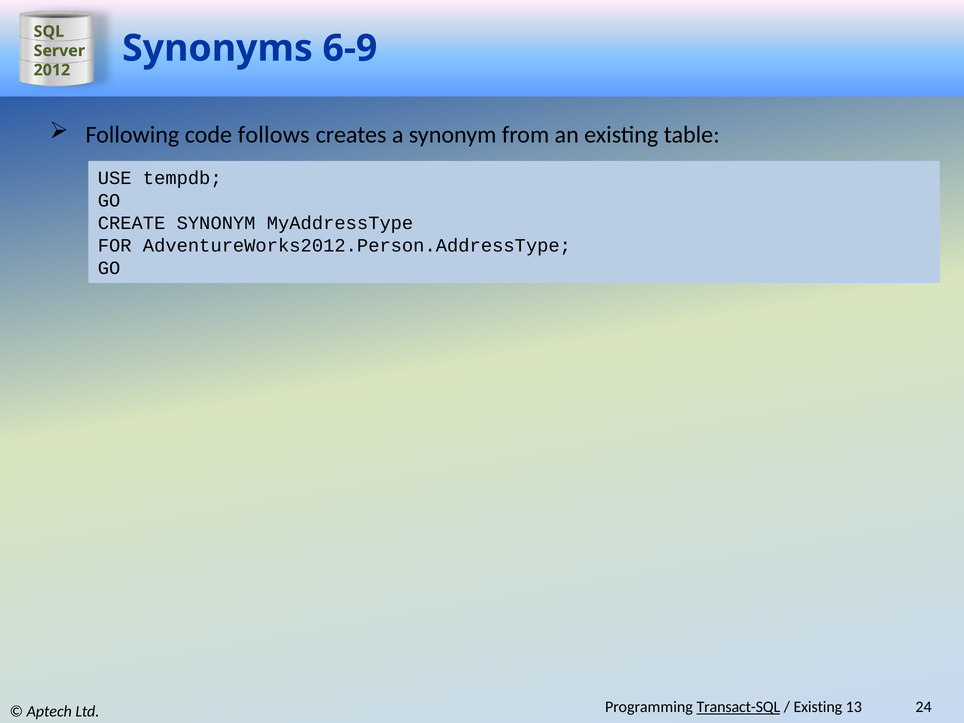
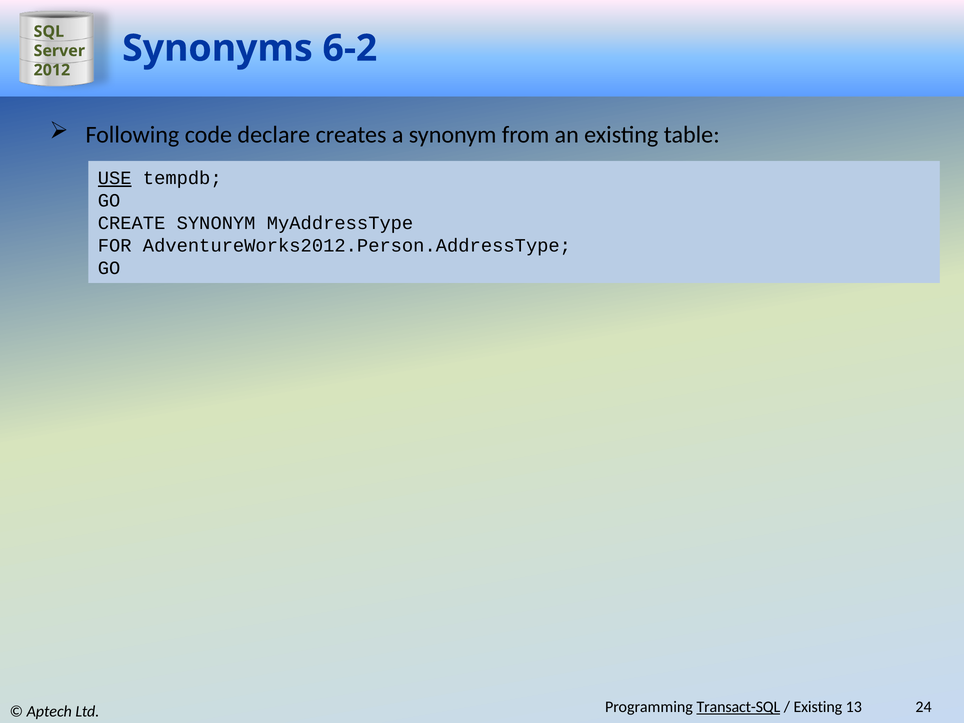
6-9: 6-9 -> 6-2
follows: follows -> declare
USE underline: none -> present
